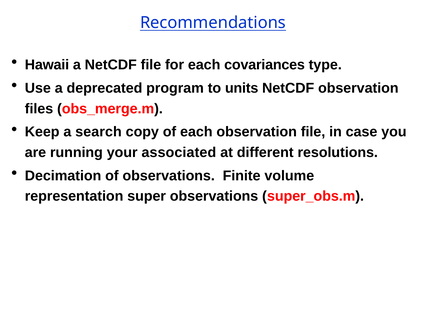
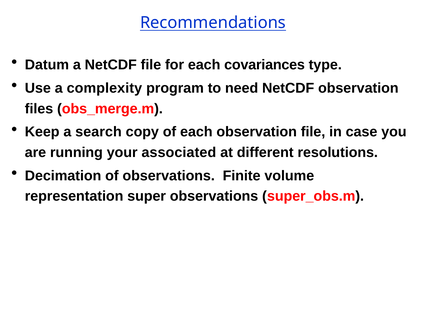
Hawaii: Hawaii -> Datum
deprecated: deprecated -> complexity
units: units -> need
